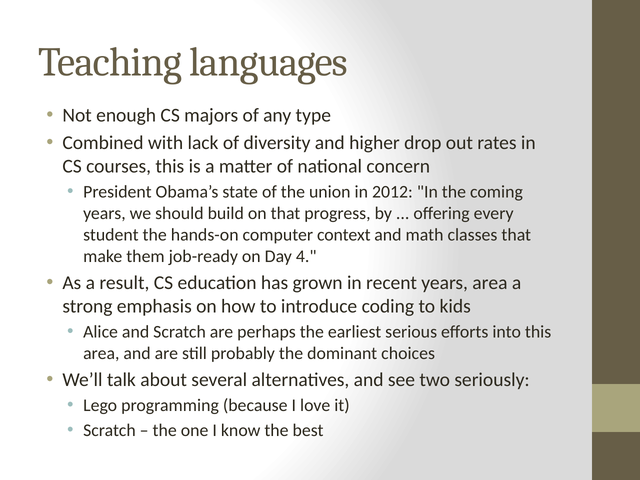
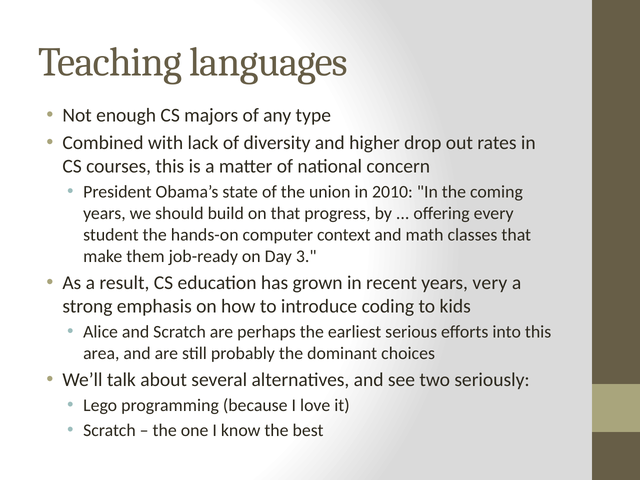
2012: 2012 -> 2010
4: 4 -> 3
years area: area -> very
